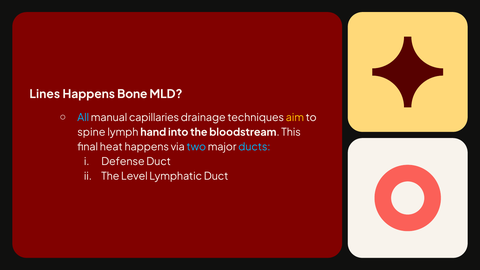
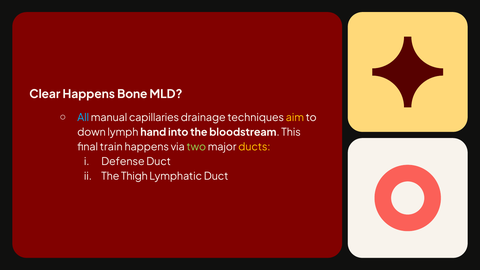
Lines: Lines -> Clear
spine: spine -> down
heat: heat -> train
two colour: light blue -> light green
ducts colour: light blue -> yellow
Level: Level -> Thigh
